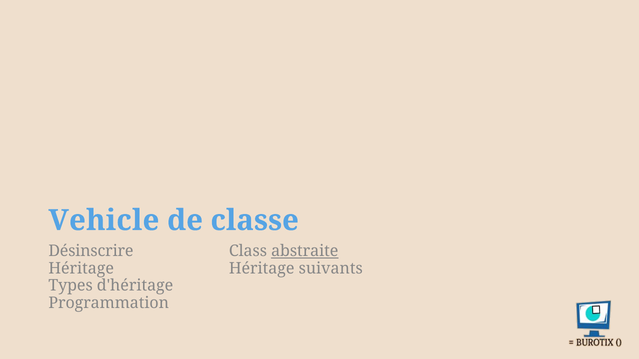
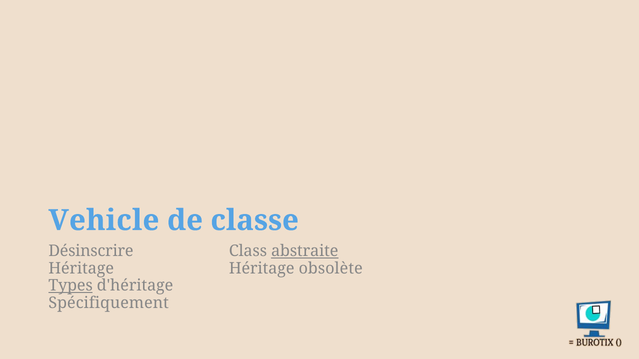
suivants: suivants -> obsolète
Types underline: none -> present
Programmation: Programmation -> Spécifiquement
